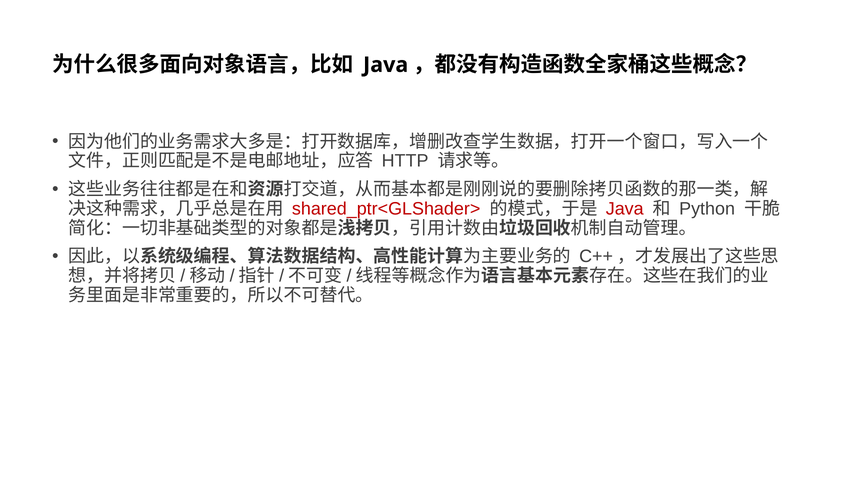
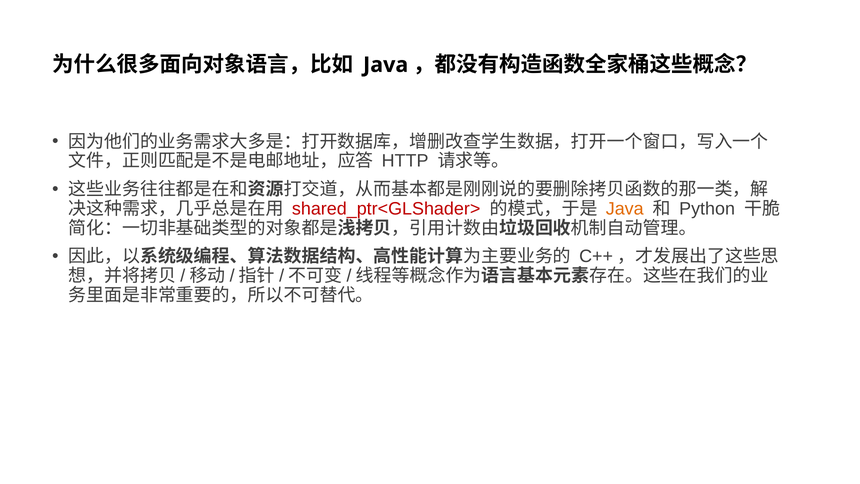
Java at (625, 209) colour: red -> orange
